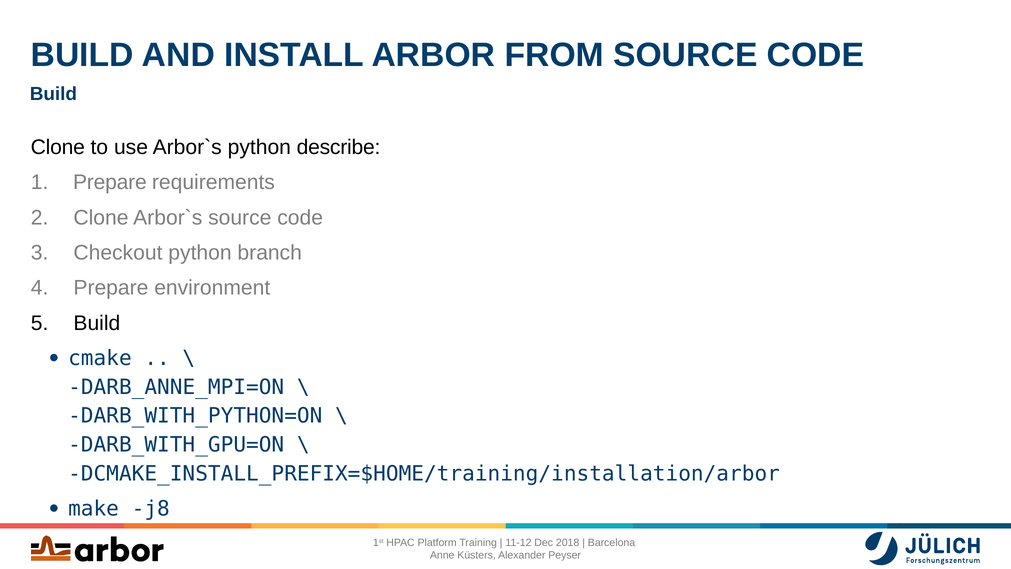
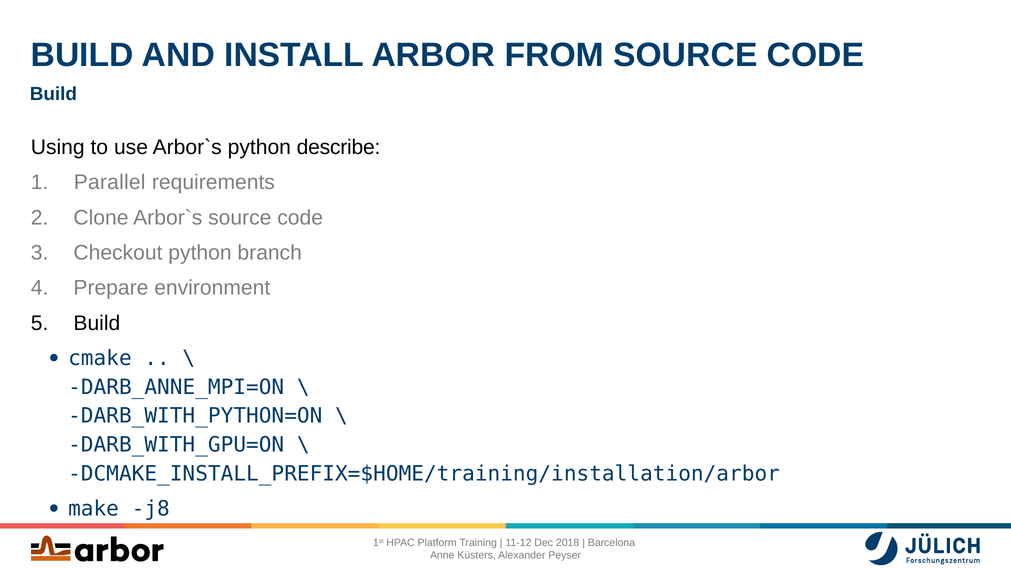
Clone at (58, 147): Clone -> Using
Prepare at (110, 182): Prepare -> Parallel
